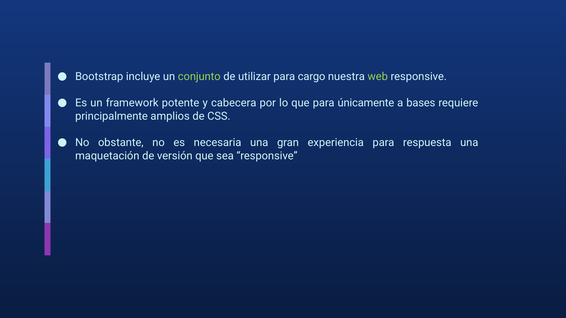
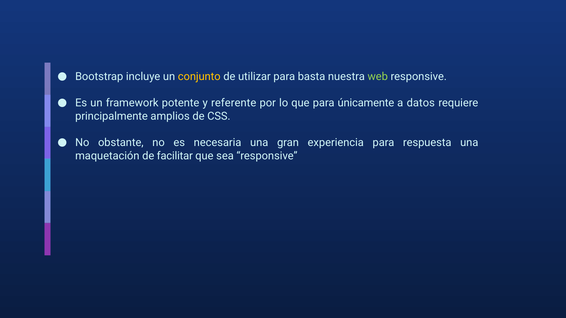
conjunto colour: light green -> yellow
cargo: cargo -> basta
cabecera: cabecera -> referente
bases: bases -> datos
versión: versión -> facilitar
